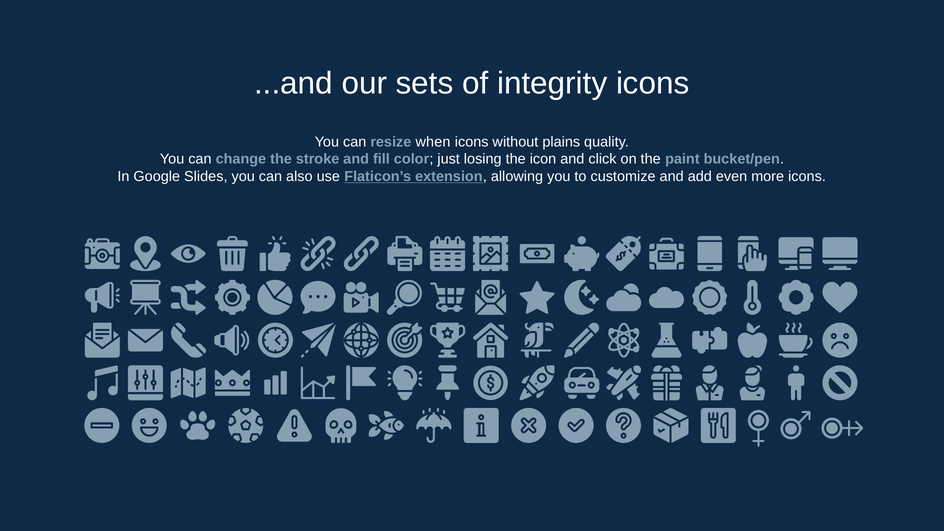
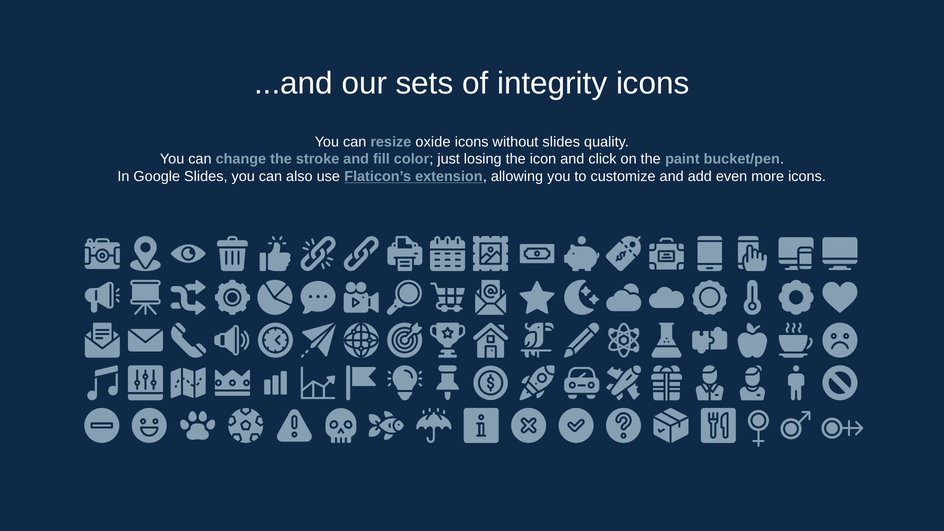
when: when -> oxide
without plains: plains -> slides
